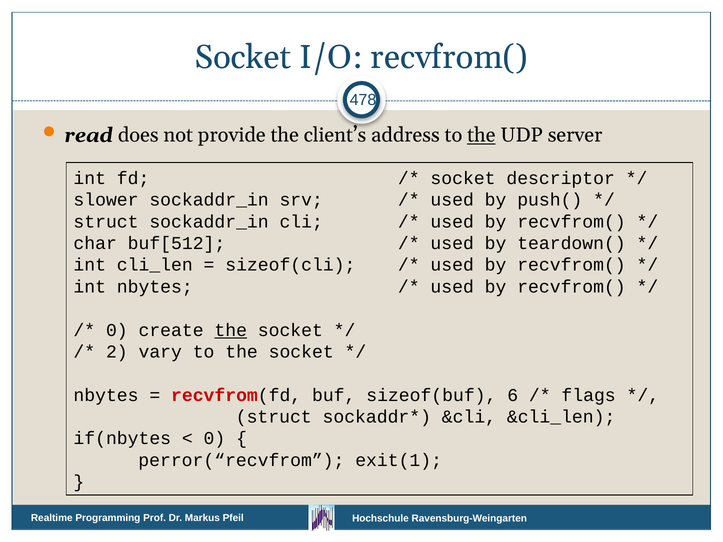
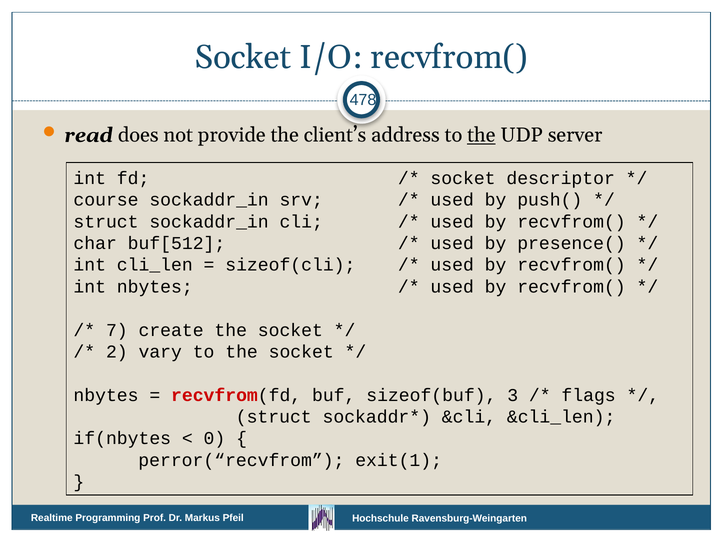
slower: slower -> course
teardown(: teardown( -> presence(
0 at (117, 330): 0 -> 7
the at (231, 330) underline: present -> none
6: 6 -> 3
